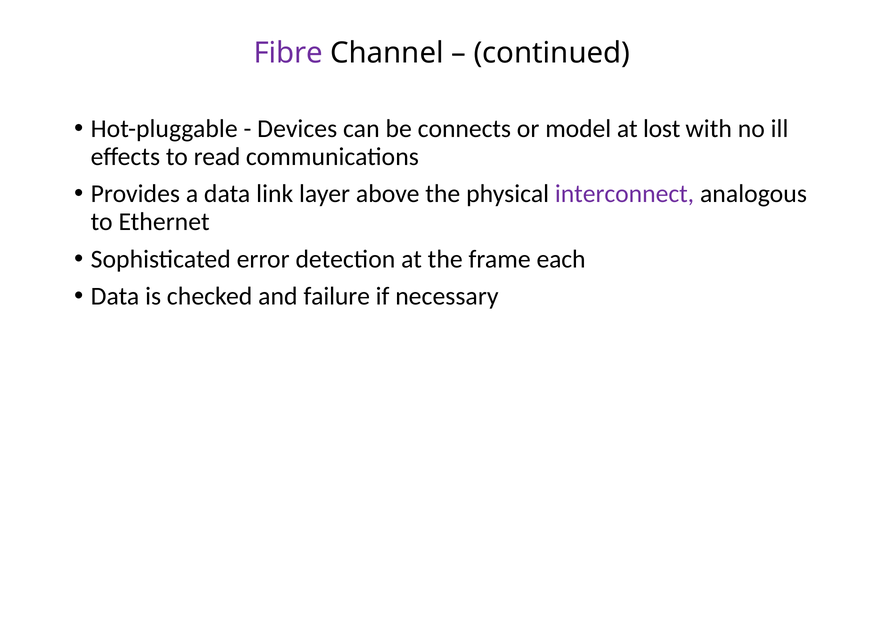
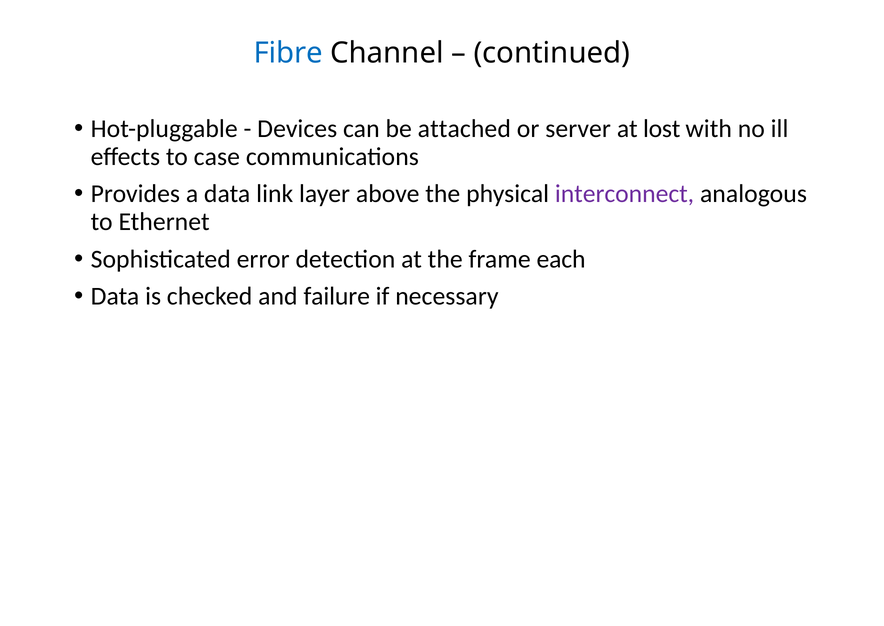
Fibre colour: purple -> blue
connects: connects -> attached
model: model -> server
read: read -> case
